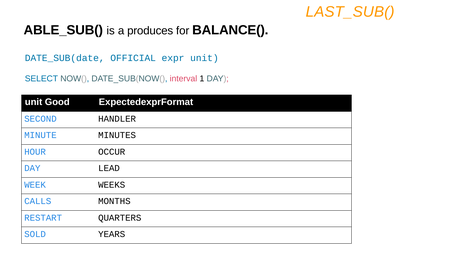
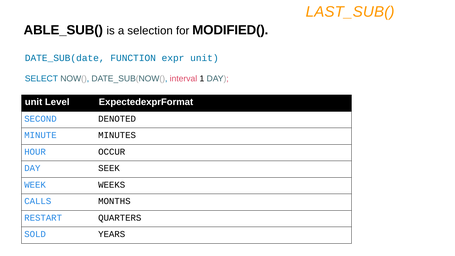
produces: produces -> selection
BALANCE(: BALANCE( -> MODIFIED(
OFFICIAL: OFFICIAL -> FUNCTION
Good: Good -> Level
HANDLER: HANDLER -> DENOTED
LEAD: LEAD -> SEEK
